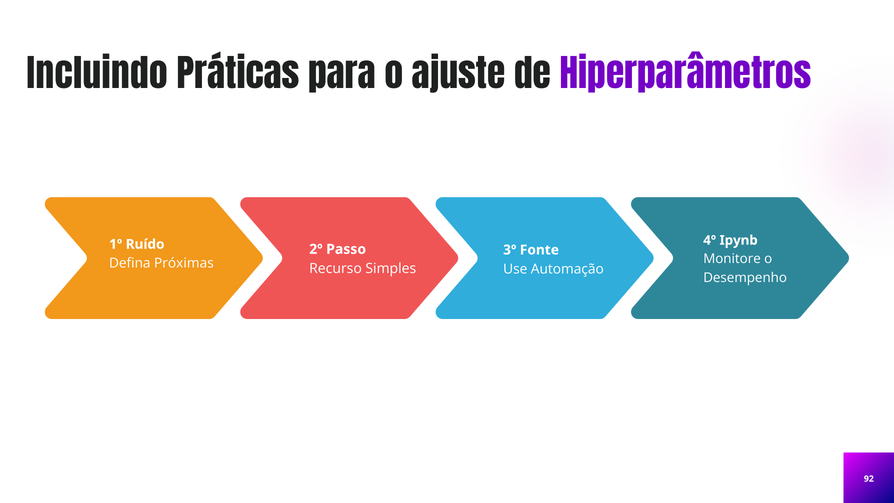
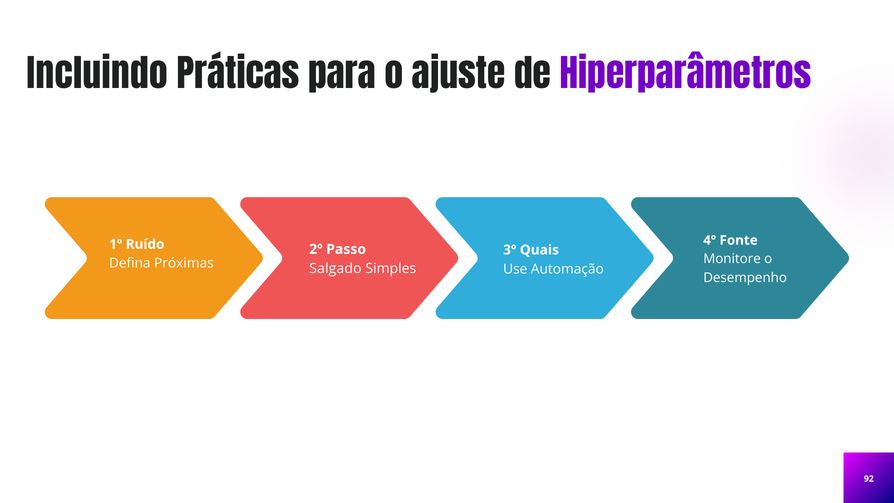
Ipynb: Ipynb -> Fonte
Fonte: Fonte -> Quais
Recurso: Recurso -> Salgado
